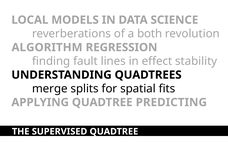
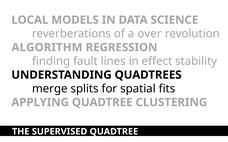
both: both -> over
PREDICTING: PREDICTING -> CLUSTERING
